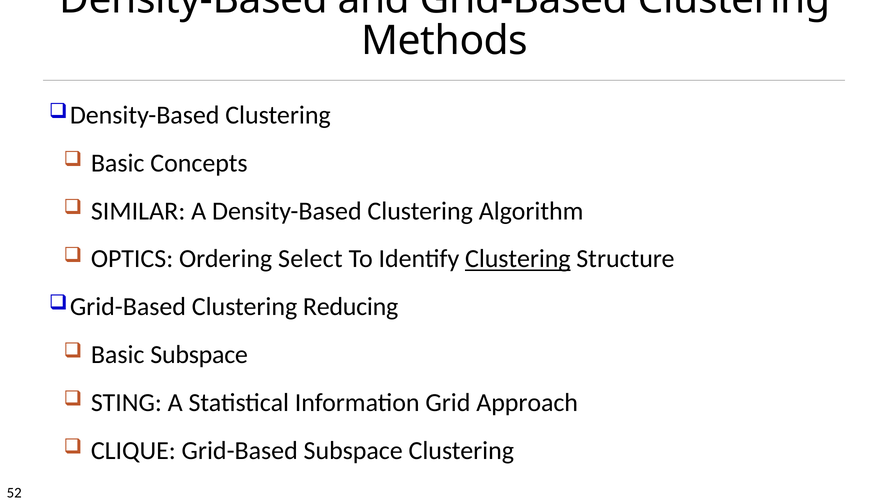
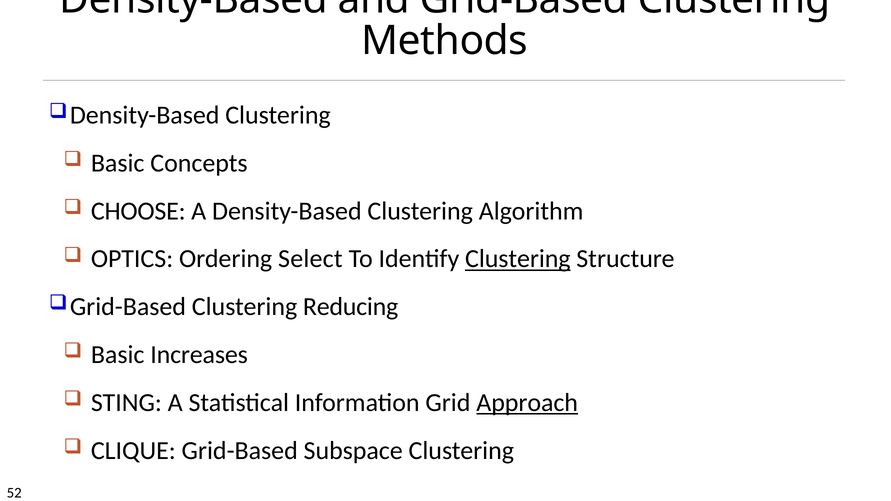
SIMILAR: SIMILAR -> CHOOSE
Basic Subspace: Subspace -> Increases
Approach underline: none -> present
